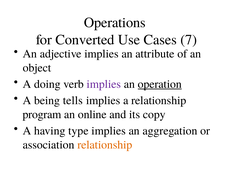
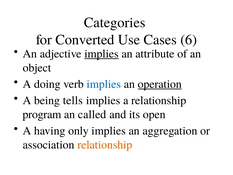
Operations: Operations -> Categories
7: 7 -> 6
implies at (102, 54) underline: none -> present
implies at (104, 84) colour: purple -> blue
online: online -> called
copy: copy -> open
type: type -> only
